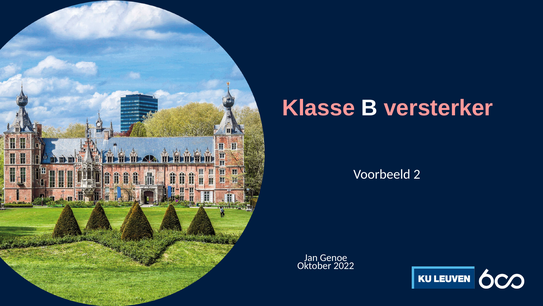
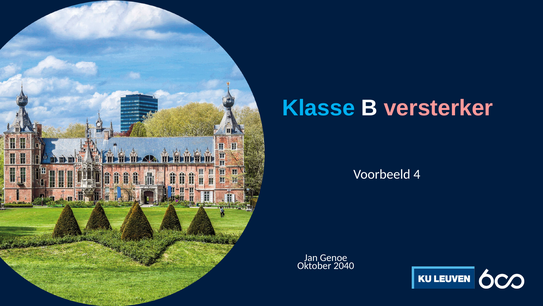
Klasse colour: pink -> light blue
2: 2 -> 4
2022: 2022 -> 2040
